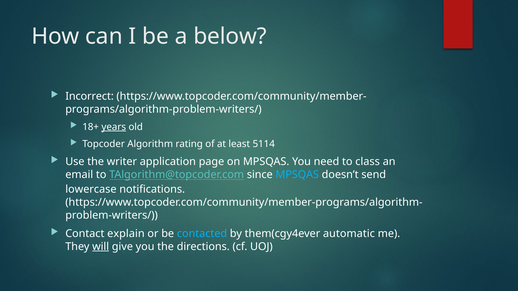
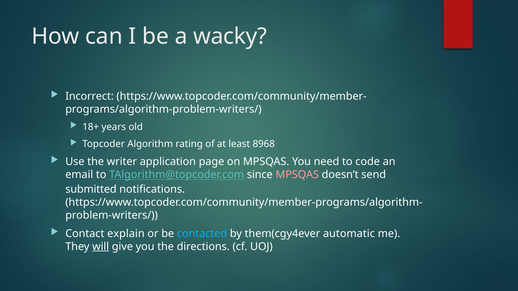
below: below -> wacky
years underline: present -> none
5114: 5114 -> 8968
class: class -> code
MPSQAS at (297, 175) colour: light blue -> pink
lowercase: lowercase -> submitted
